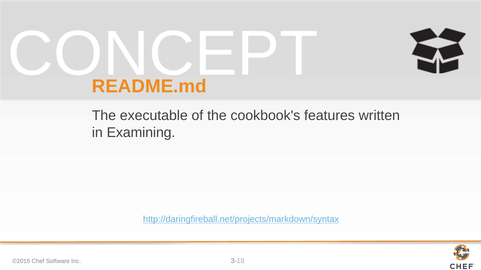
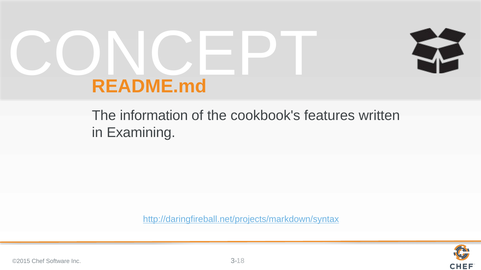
executable: executable -> information
